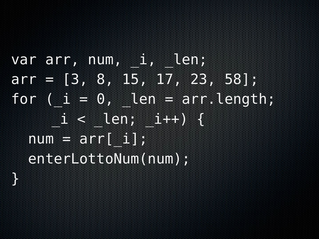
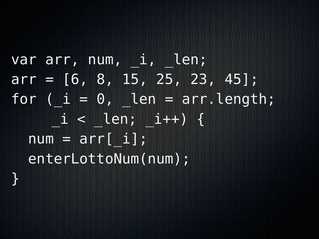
3: 3 -> 6
17: 17 -> 25
58: 58 -> 45
